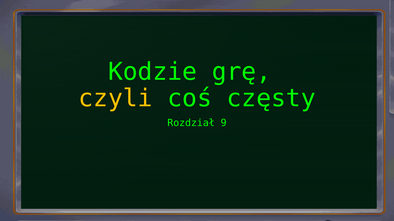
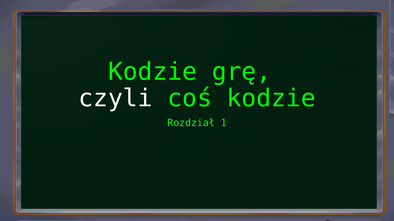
czyli colour: yellow -> white
coś częsty: częsty -> kodzie
9: 9 -> 1
